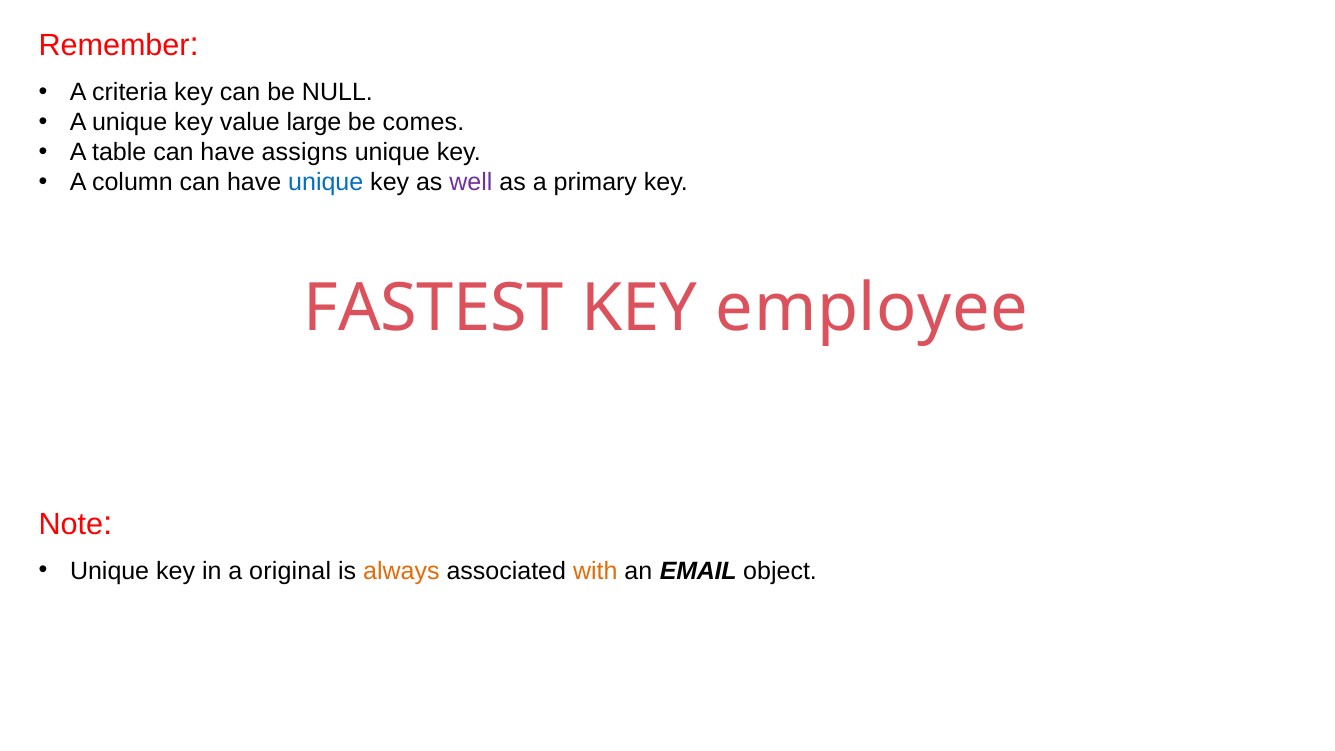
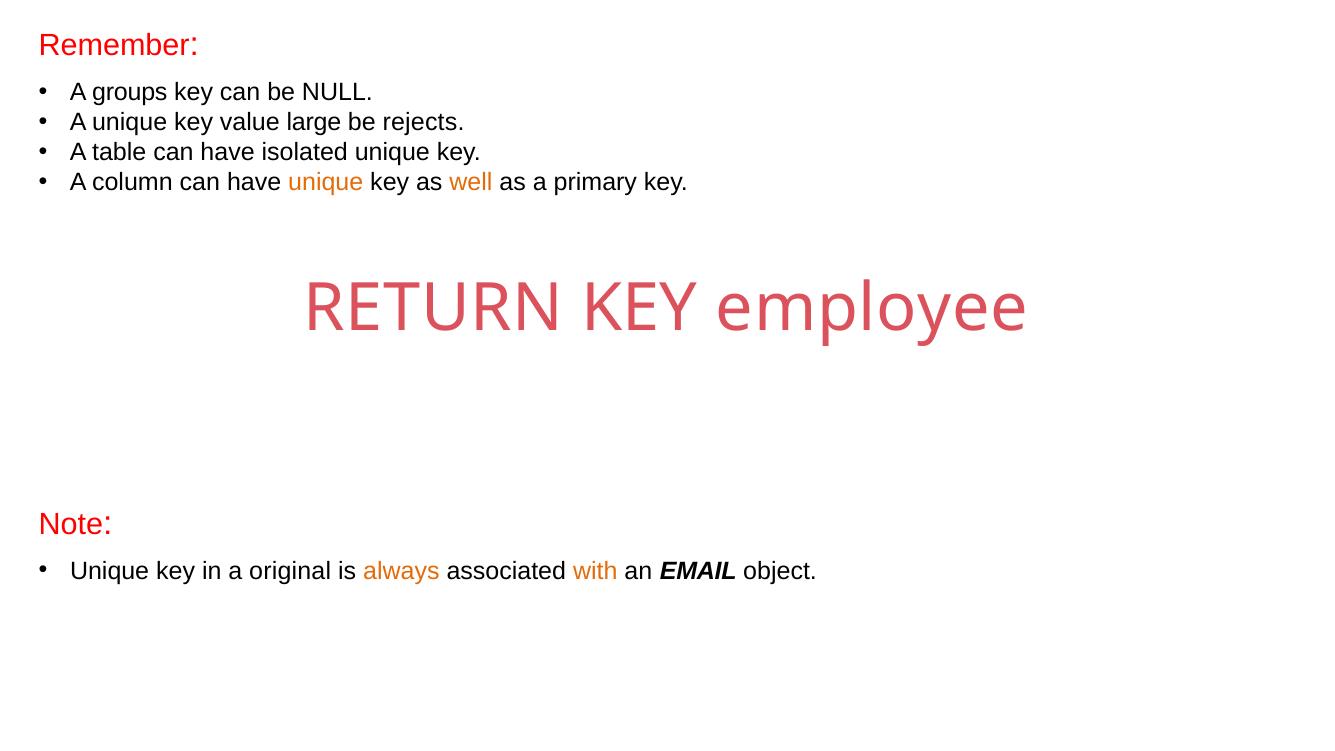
criteria: criteria -> groups
comes: comes -> rejects
assigns: assigns -> isolated
unique at (326, 182) colour: blue -> orange
well colour: purple -> orange
FASTEST: FASTEST -> RETURN
